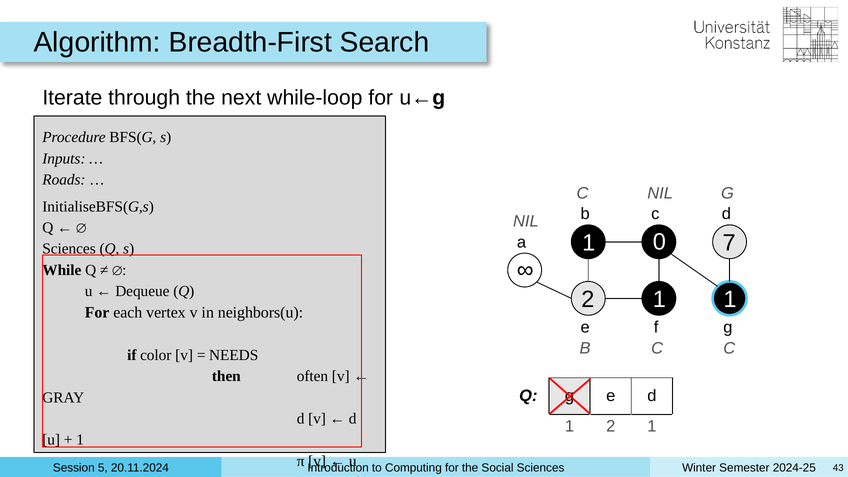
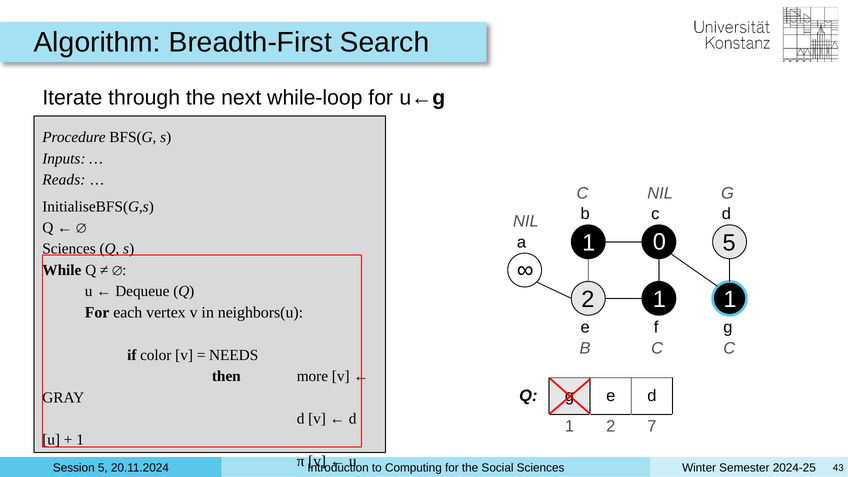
Roads: Roads -> Reads
0 7: 7 -> 5
often: often -> more
2 1: 1 -> 7
